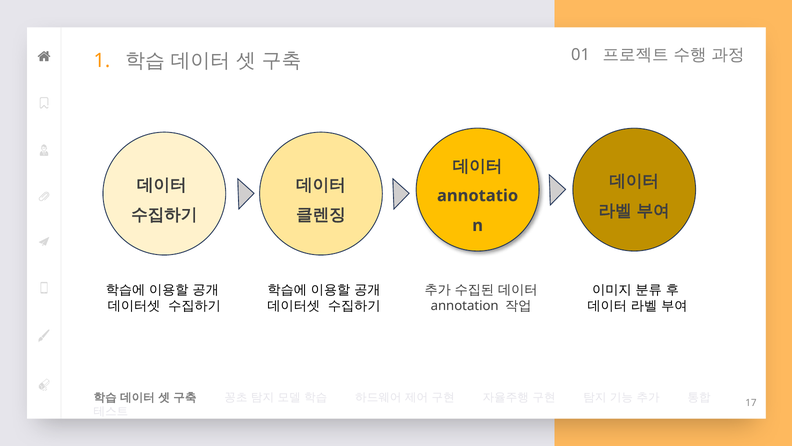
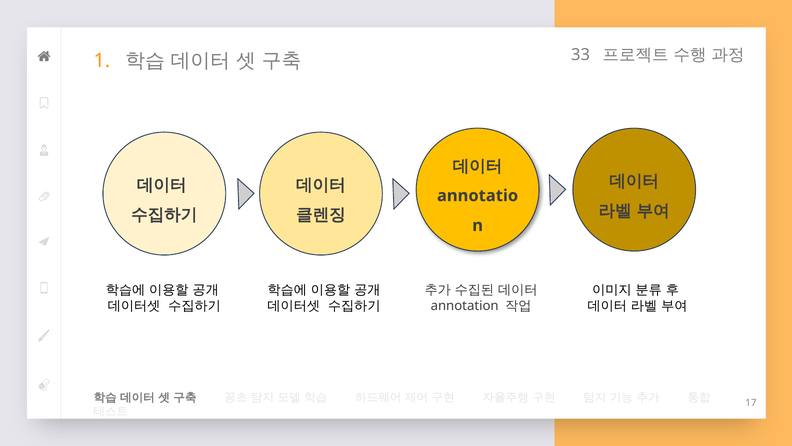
01: 01 -> 33
